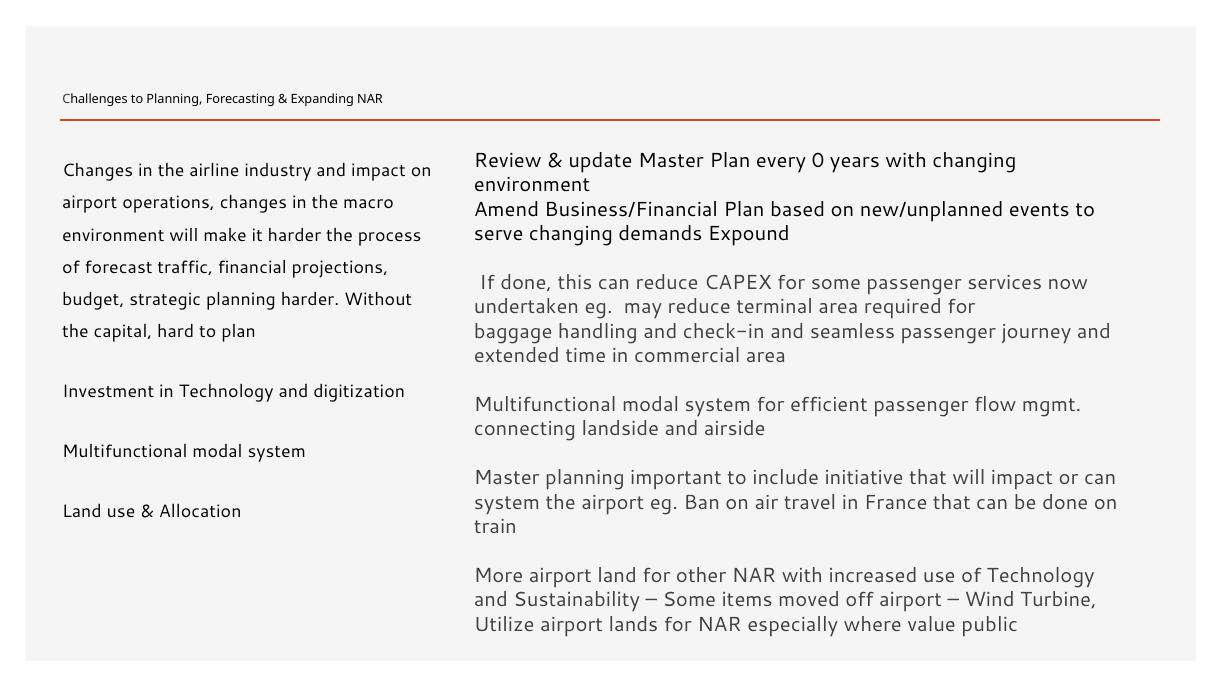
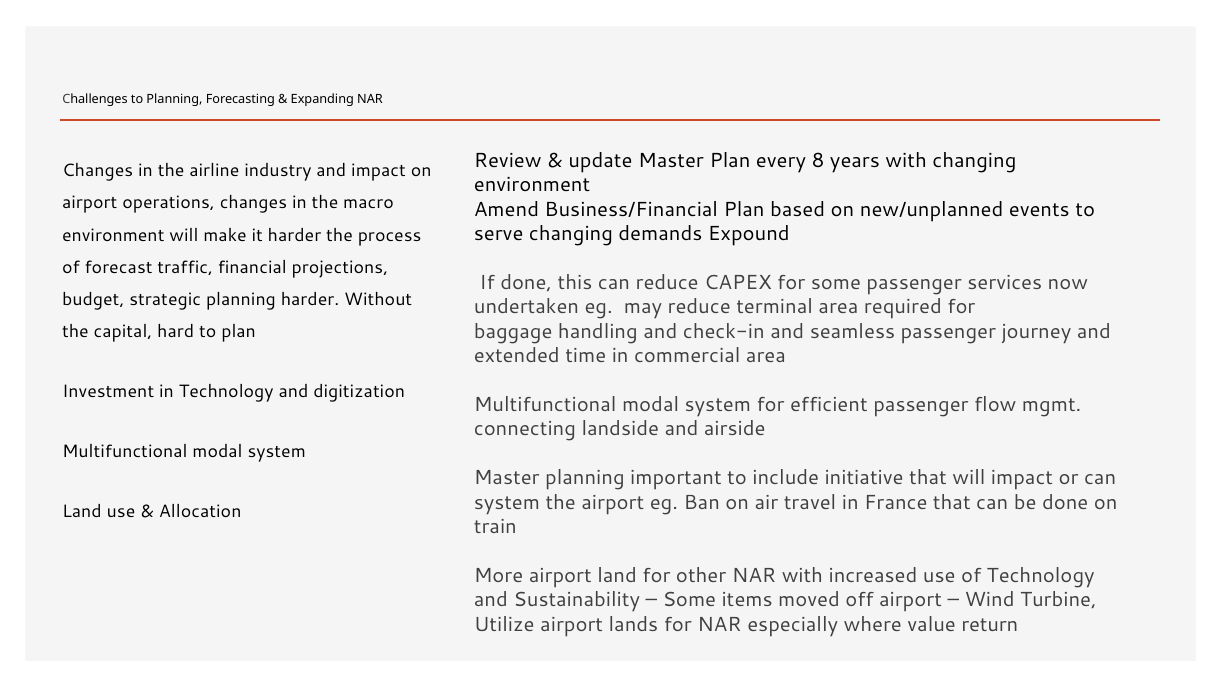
0: 0 -> 8
public: public -> return
